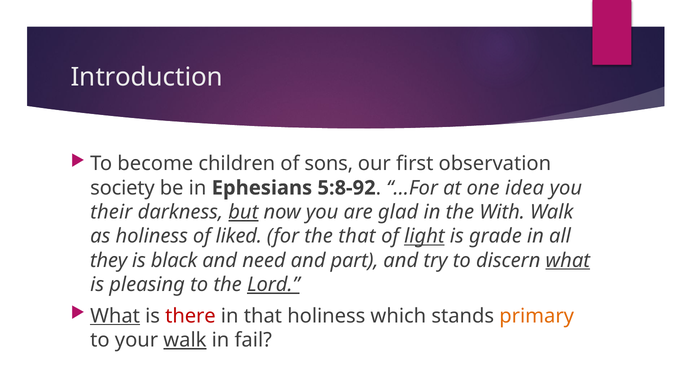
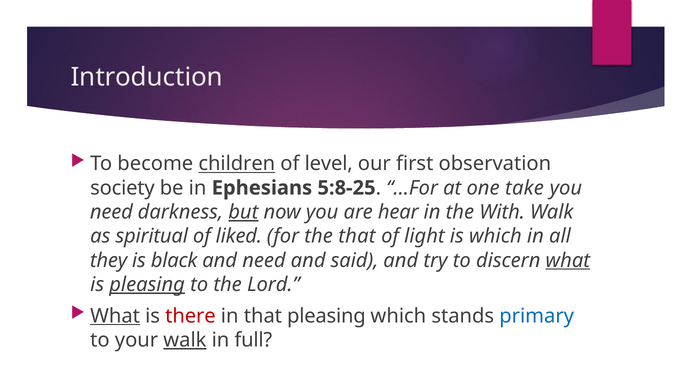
children underline: none -> present
sons: sons -> level
5:8-92: 5:8-92 -> 5:8-25
idea: idea -> take
their at (111, 212): their -> need
glad: glad -> hear
as holiness: holiness -> spiritual
light underline: present -> none
is grade: grade -> which
part: part -> said
pleasing at (147, 285) underline: none -> present
Lord underline: present -> none
that holiness: holiness -> pleasing
primary colour: orange -> blue
fail: fail -> full
